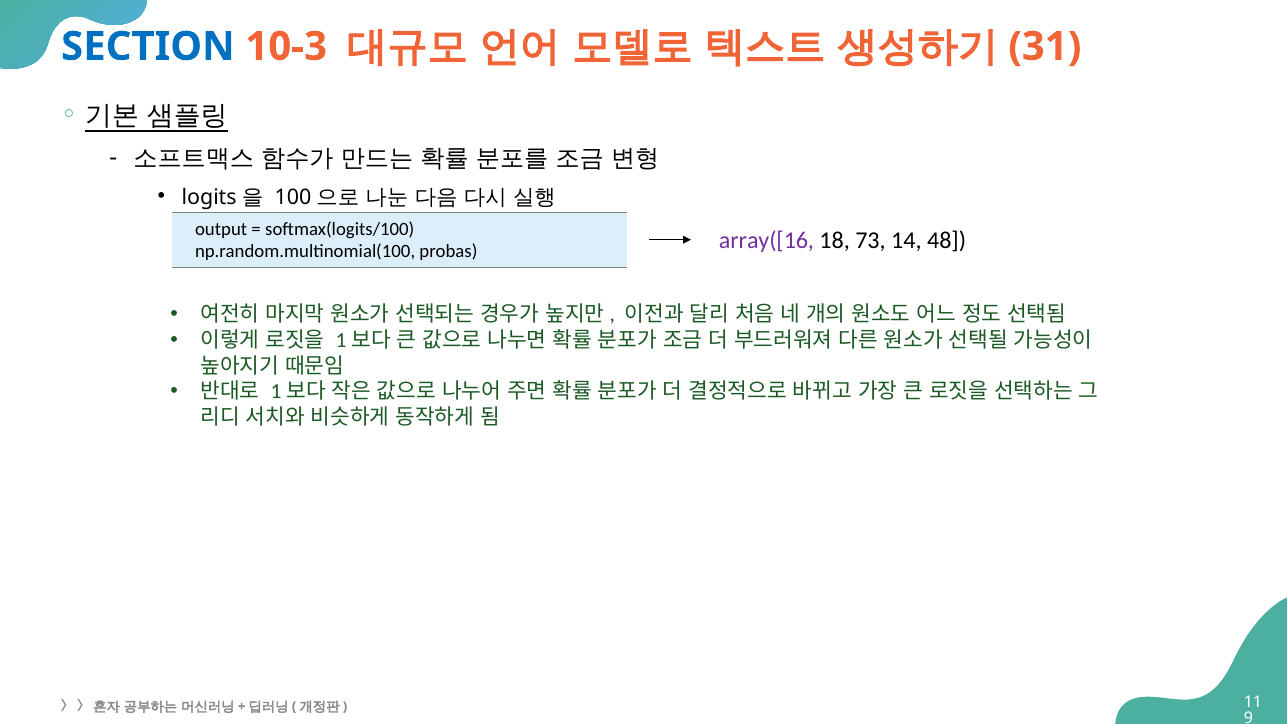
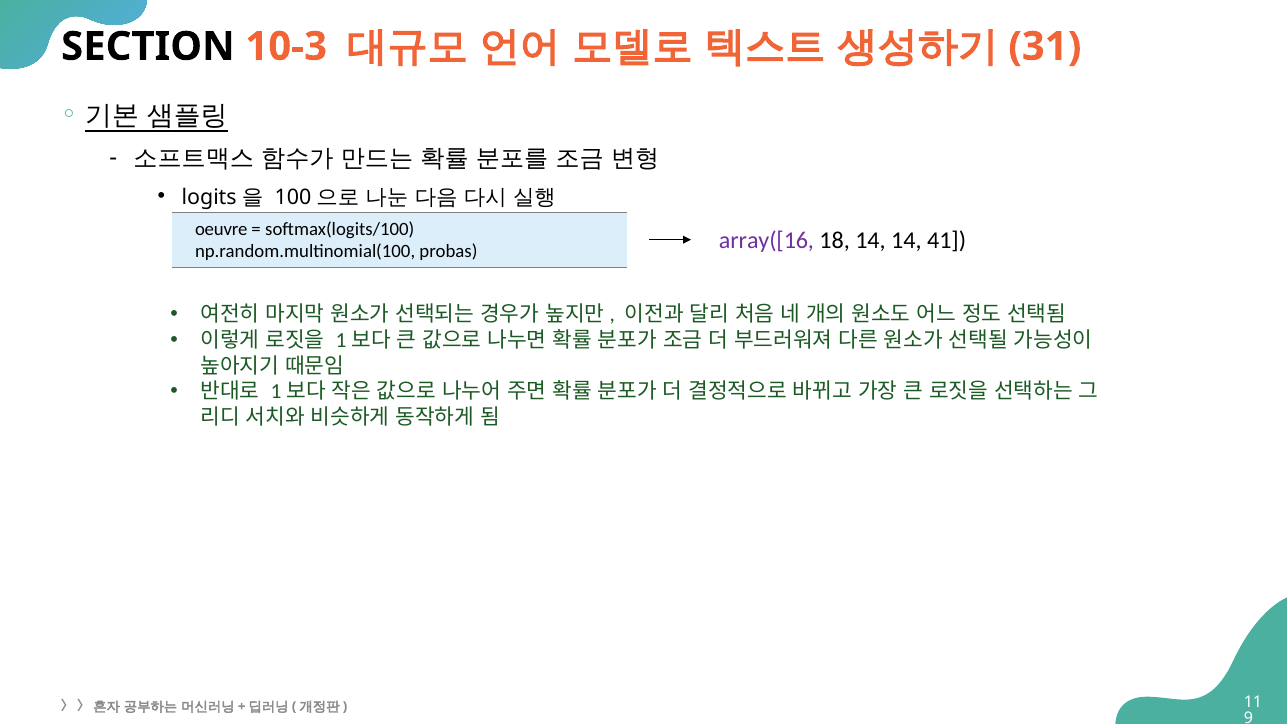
SECTION colour: blue -> black
output: output -> oeuvre
18 73: 73 -> 14
48: 48 -> 41
